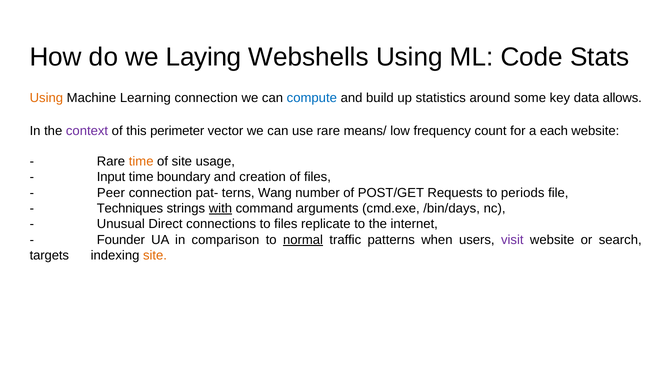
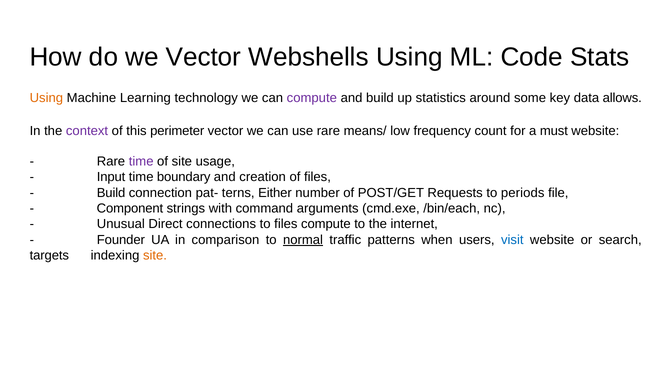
we Laying: Laying -> Vector
Learning connection: connection -> technology
compute at (312, 98) colour: blue -> purple
each: each -> must
time at (141, 161) colour: orange -> purple
Peer at (111, 193): Peer -> Build
Wang: Wang -> Either
Techniques: Techniques -> Component
with underline: present -> none
/bin/days: /bin/days -> /bin/each
files replicate: replicate -> compute
visit colour: purple -> blue
